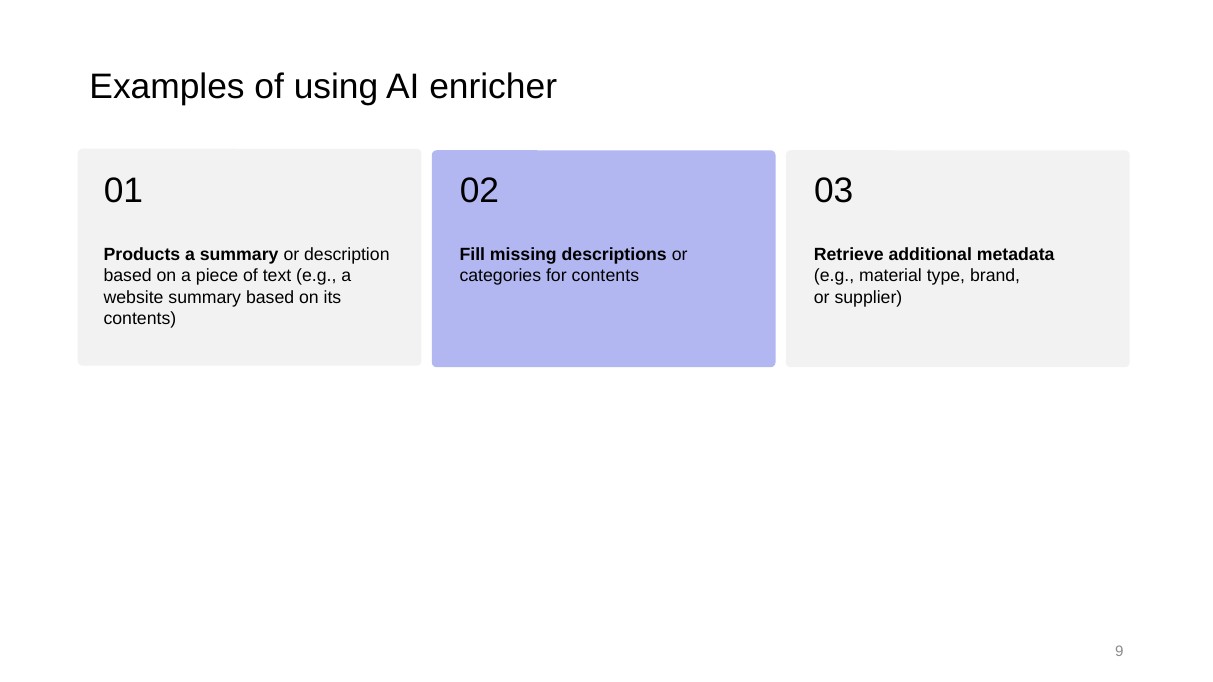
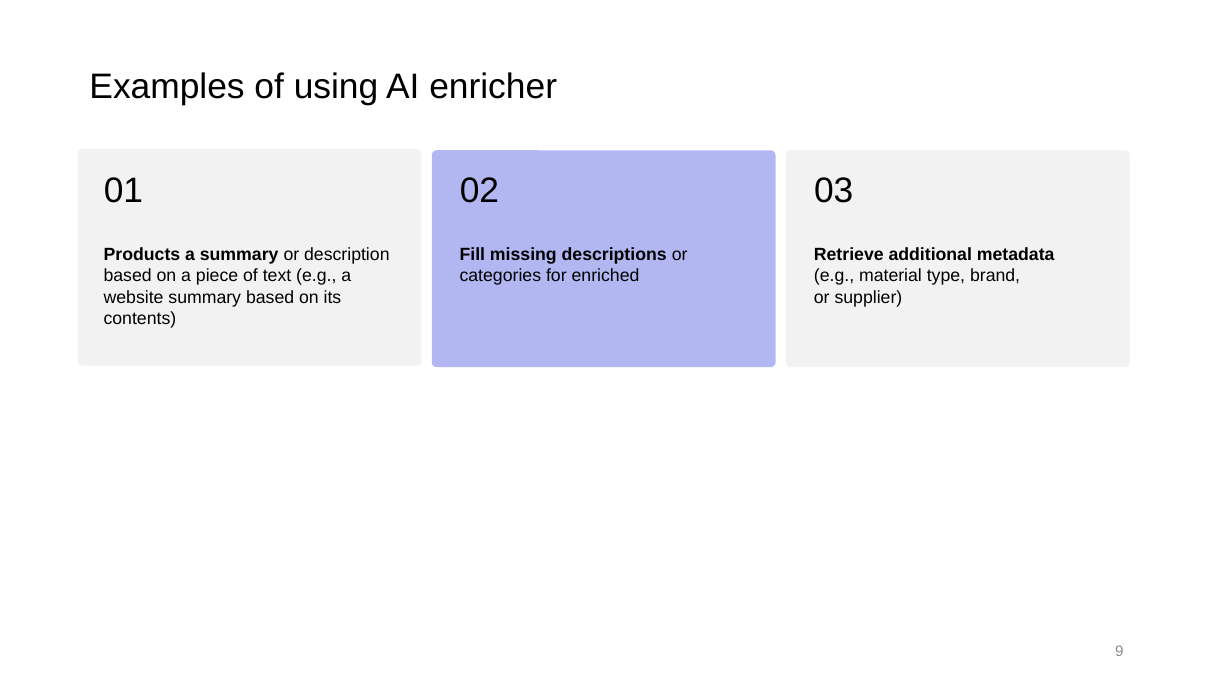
for contents: contents -> enriched
